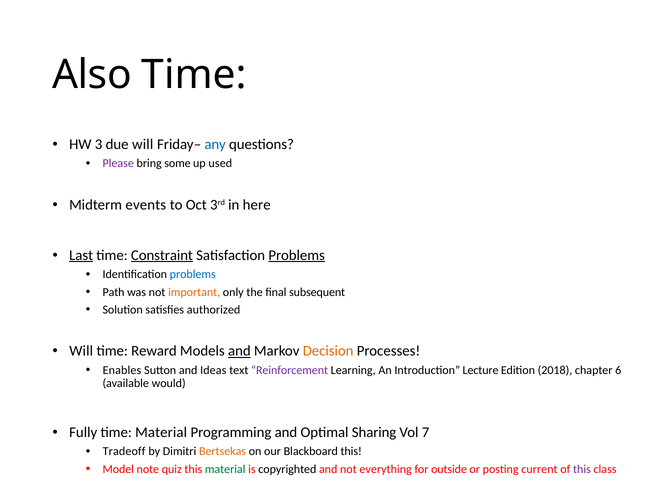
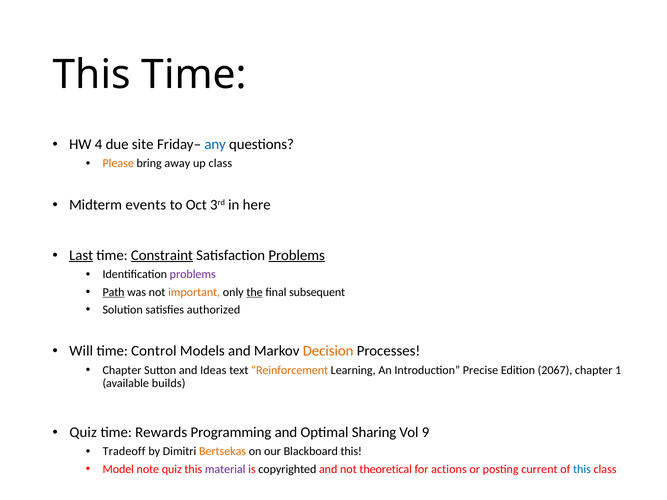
Also at (92, 75): Also -> This
3: 3 -> 4
due will: will -> site
Please colour: purple -> orange
some: some -> away
up used: used -> class
problems at (193, 275) colour: blue -> purple
Path underline: none -> present
the underline: none -> present
Reward: Reward -> Control
and at (239, 351) underline: present -> none
Enables at (122, 370): Enables -> Chapter
Reinforcement colour: purple -> orange
Lecture: Lecture -> Precise
2018: 2018 -> 2067
6: 6 -> 1
would: would -> builds
Fully at (83, 432): Fully -> Quiz
time Material: Material -> Rewards
7: 7 -> 9
material at (225, 469) colour: green -> purple
everything: everything -> theoretical
outside: outside -> actions
this at (582, 469) colour: purple -> blue
